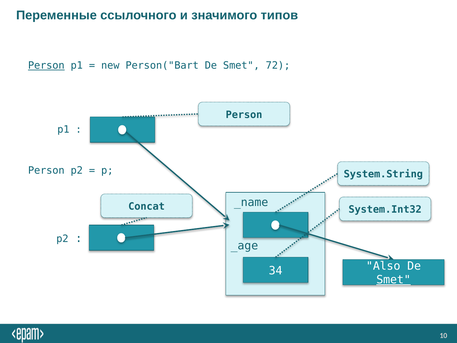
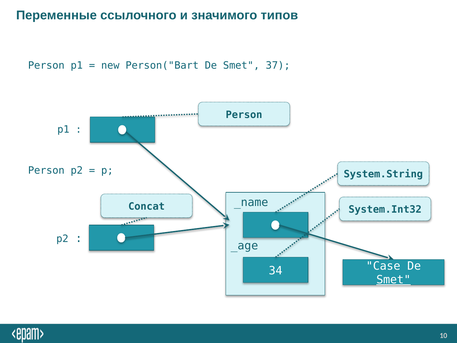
Person at (46, 65) underline: present -> none
72: 72 -> 37
Also: Also -> Case
